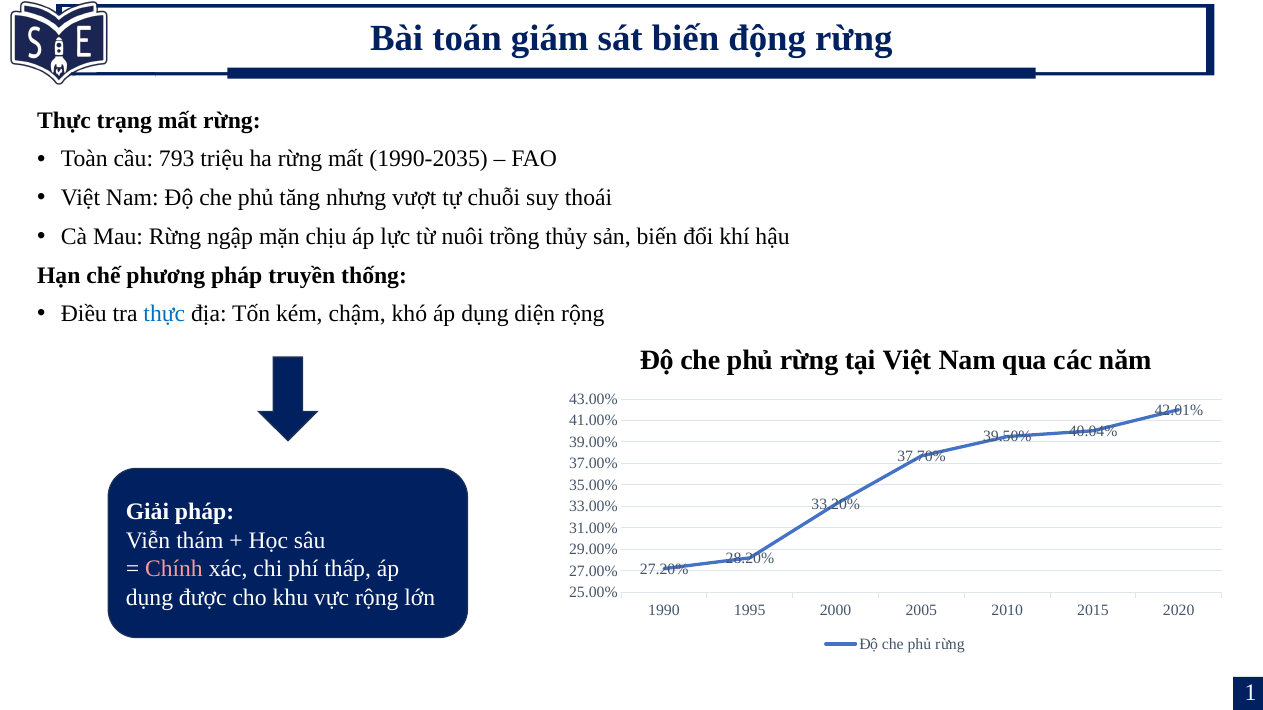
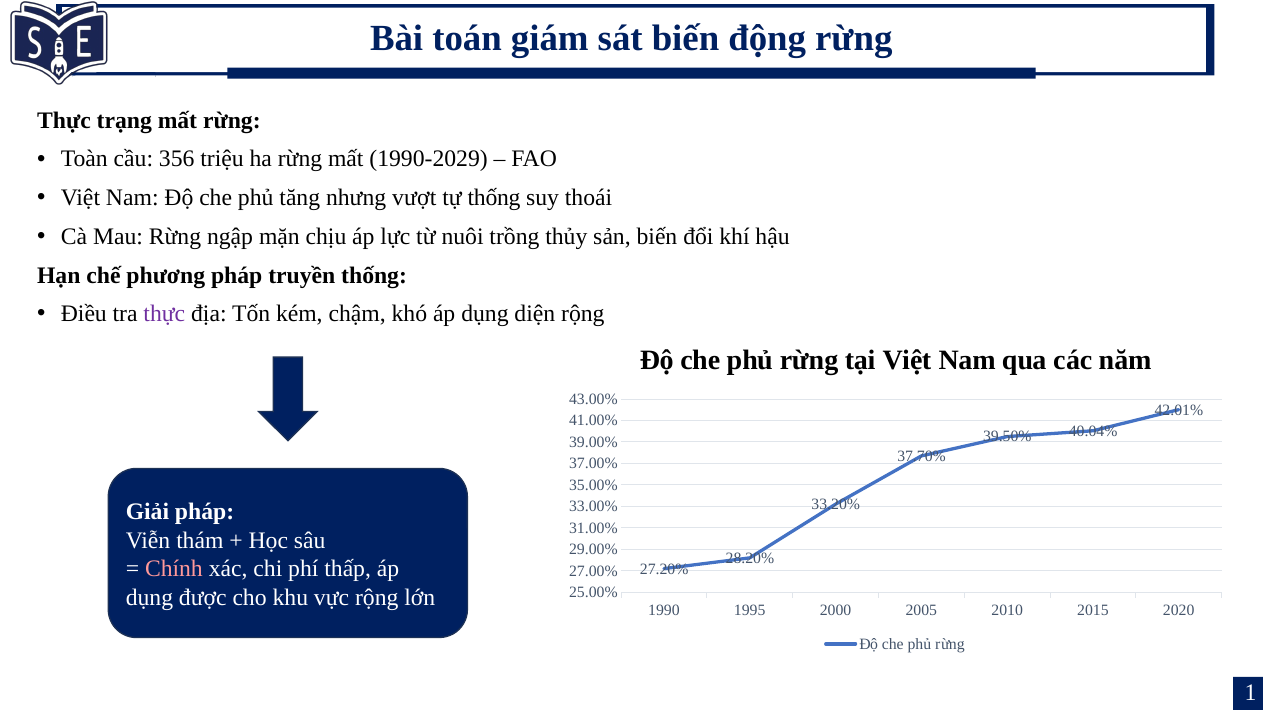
793: 793 -> 356
1990-2035: 1990-2035 -> 1990-2029
tự chuỗi: chuỗi -> thống
thực at (164, 314) colour: blue -> purple
